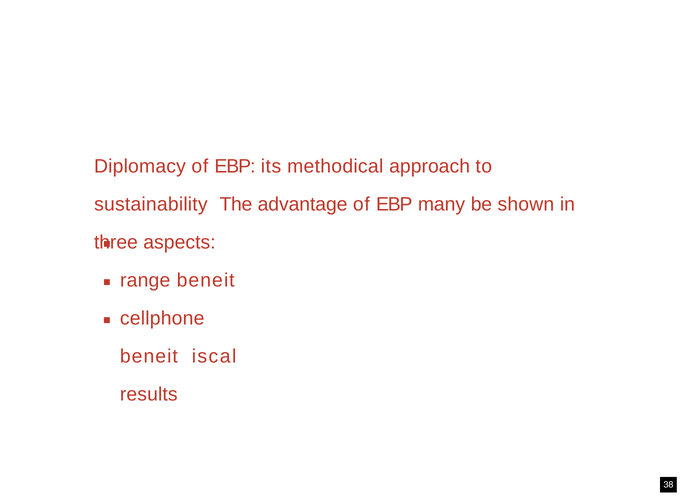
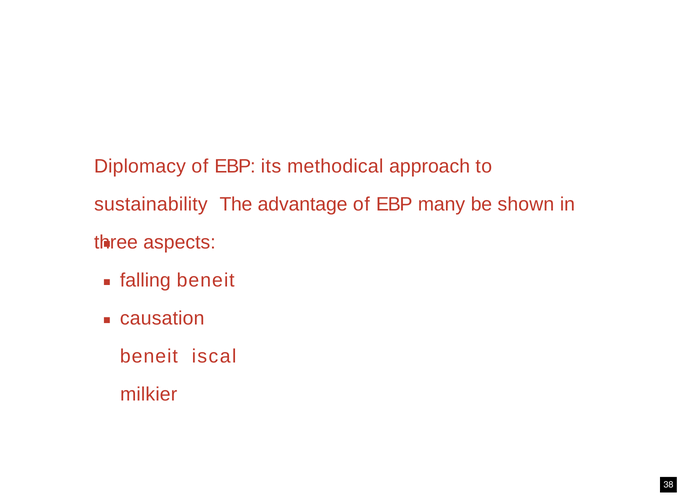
range: range -> falling
cellphone: cellphone -> causation
results: results -> milkier
